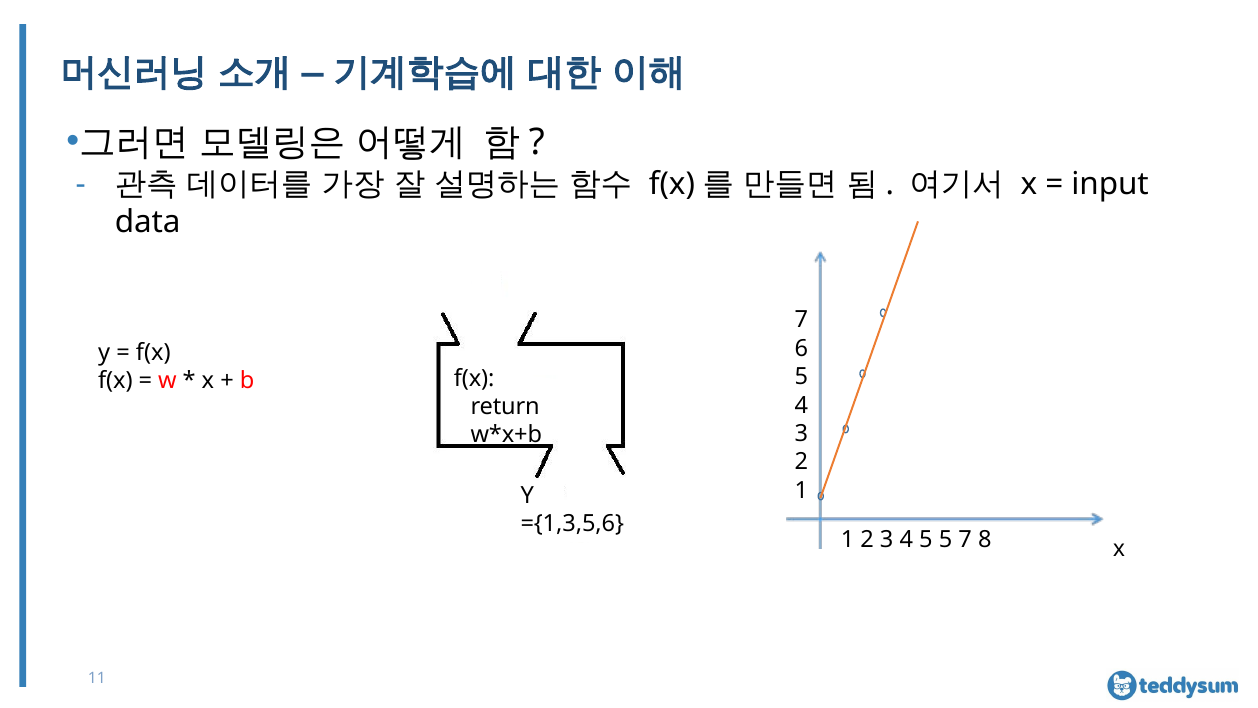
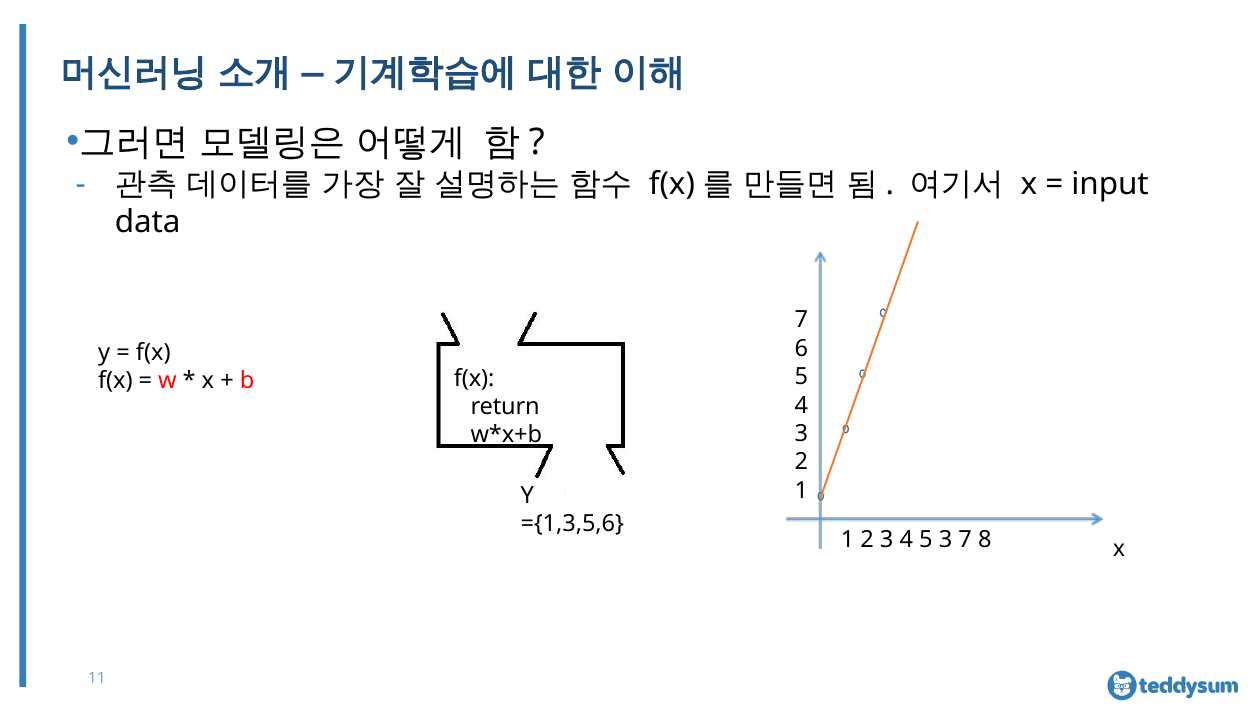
5 5: 5 -> 3
